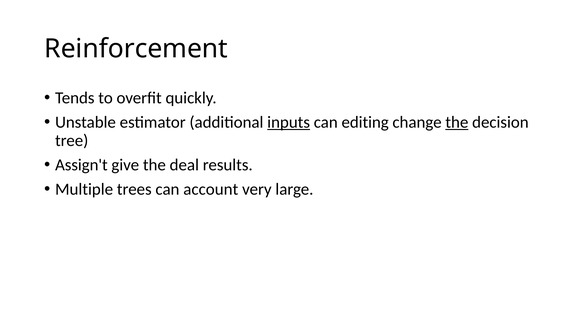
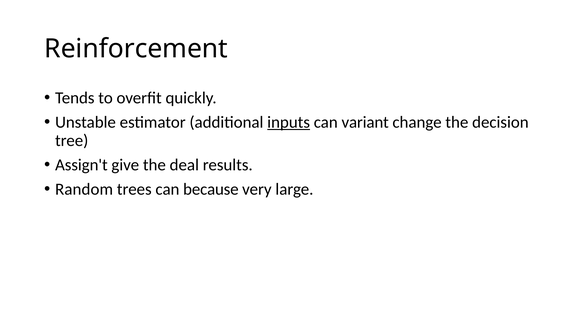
editing: editing -> variant
the at (457, 122) underline: present -> none
Multiple: Multiple -> Random
account: account -> because
